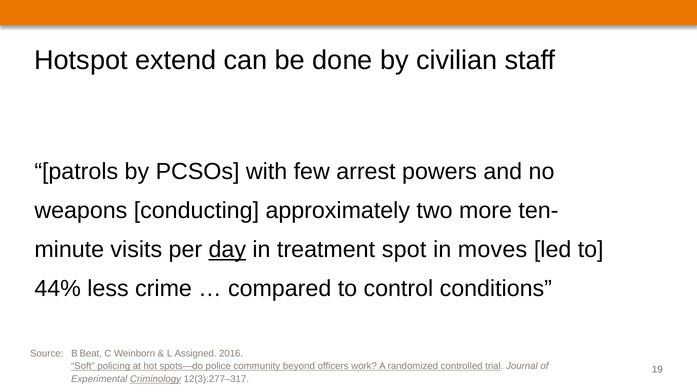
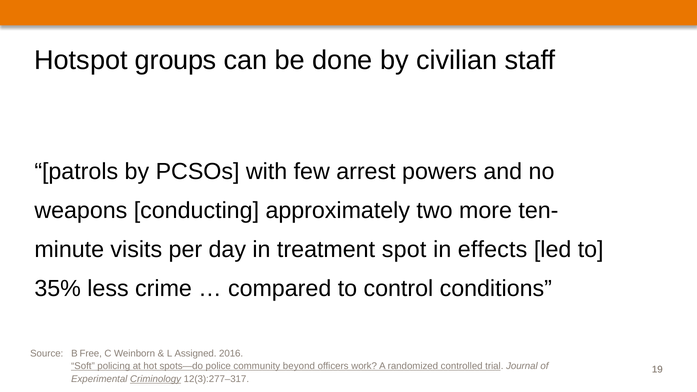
extend: extend -> groups
day underline: present -> none
moves: moves -> effects
44%: 44% -> 35%
Beat: Beat -> Free
